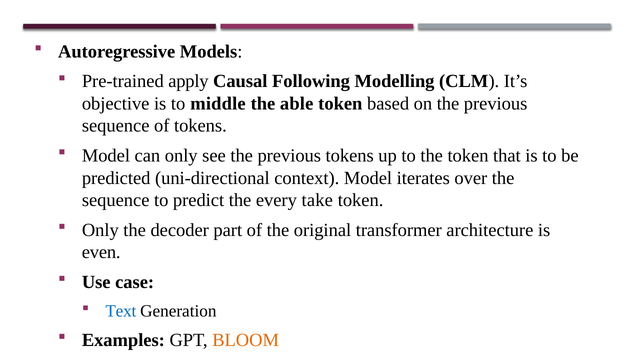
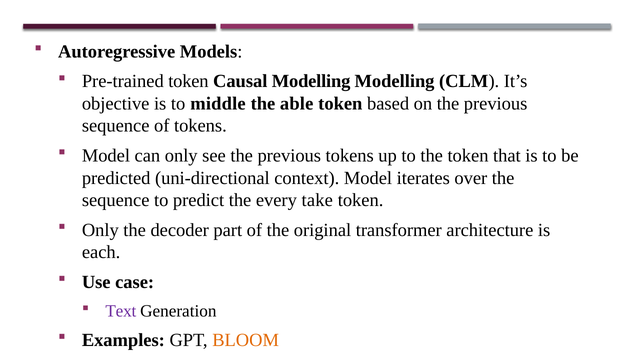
Pre-trained apply: apply -> token
Causal Following: Following -> Modelling
even: even -> each
Text colour: blue -> purple
